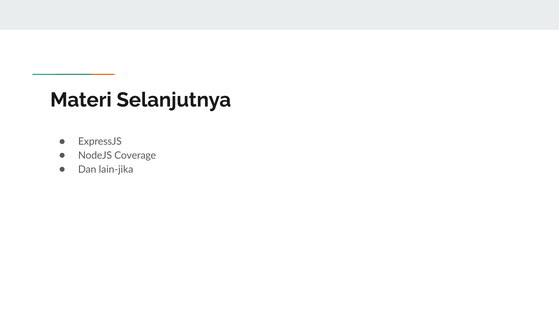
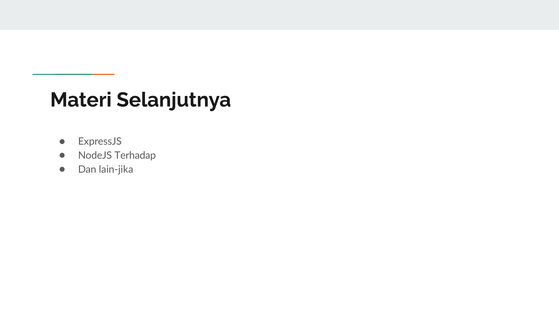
Coverage: Coverage -> Terhadap
